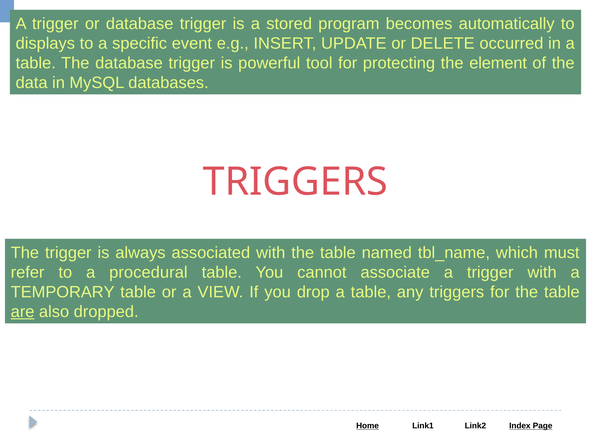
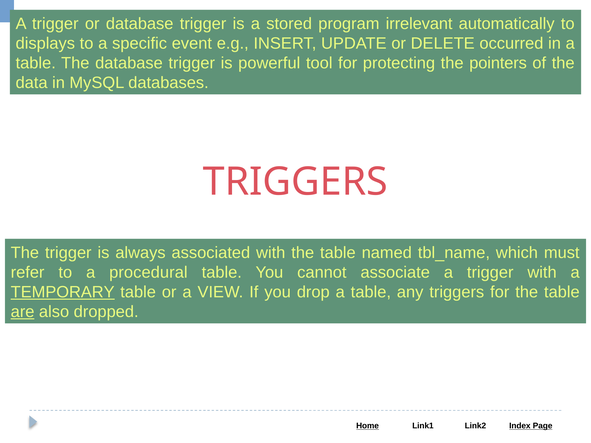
becomes: becomes -> irrelevant
element: element -> pointers
TEMPORARY underline: none -> present
